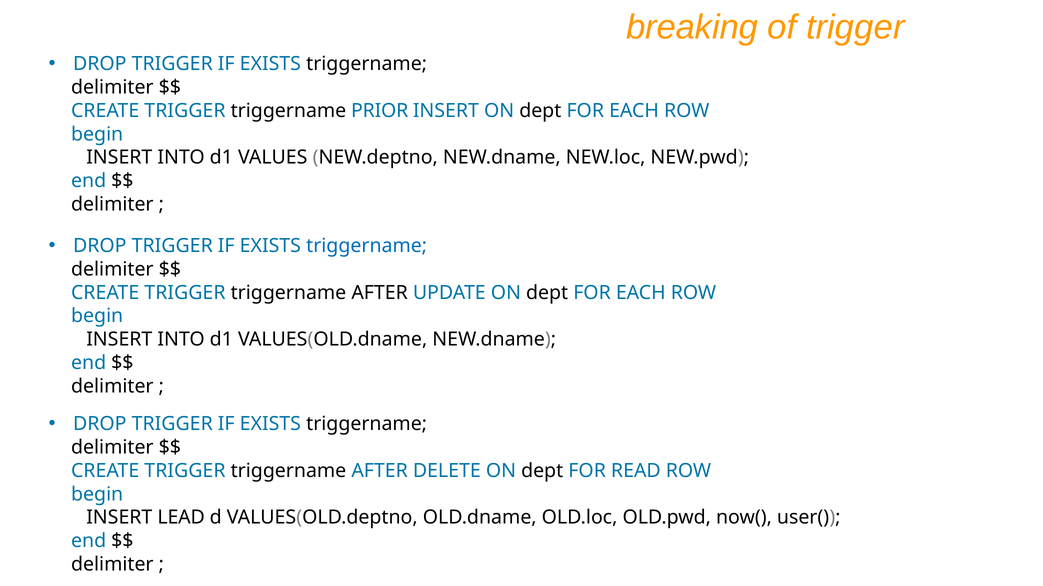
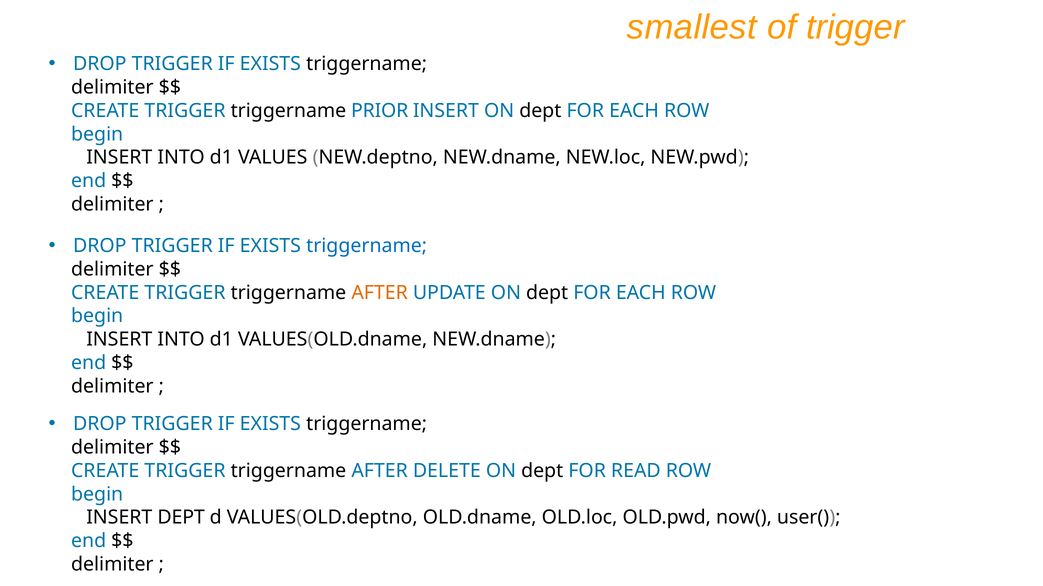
breaking: breaking -> smallest
AFTER at (380, 293) colour: black -> orange
INSERT LEAD: LEAD -> DEPT
